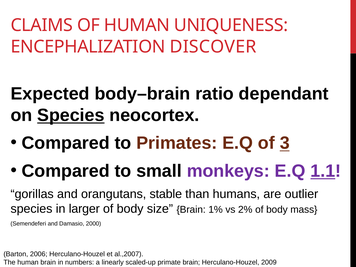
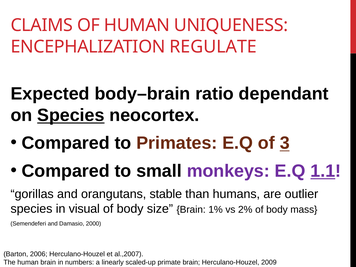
DISCOVER: DISCOVER -> REGULATE
larger: larger -> visual
